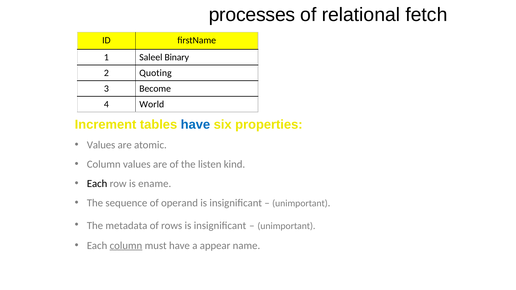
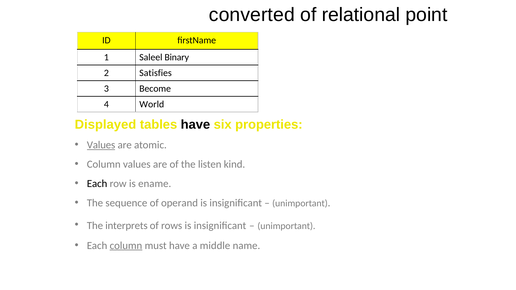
processes: processes -> converted
fetch: fetch -> point
Quoting: Quoting -> Satisfies
Increment: Increment -> Displayed
have at (195, 125) colour: blue -> black
Values at (101, 145) underline: none -> present
metadata: metadata -> interprets
appear: appear -> middle
